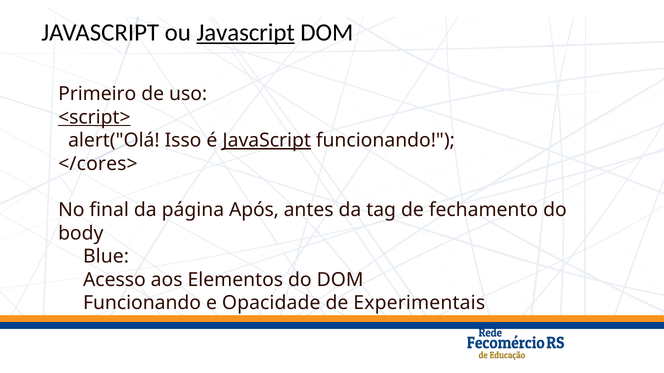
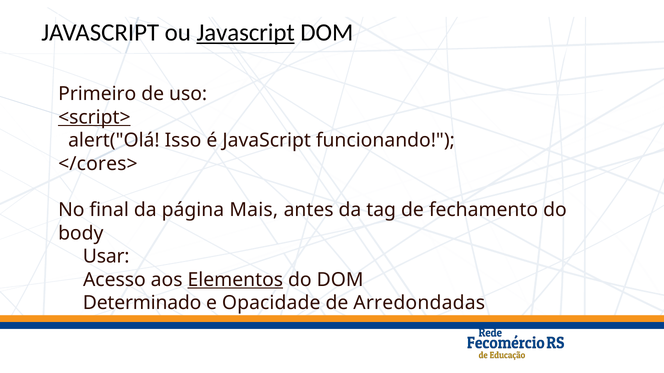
JavaScript at (267, 141) underline: present -> none
Após: Após -> Mais
Blue: Blue -> Usar
Elementos underline: none -> present
Funcionando at (142, 303): Funcionando -> Determinado
Experimentais: Experimentais -> Arredondadas
